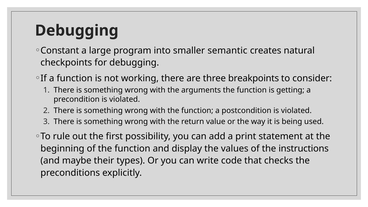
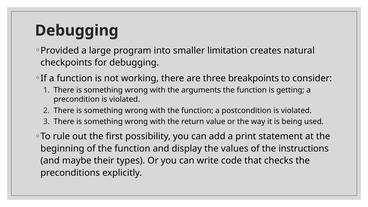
Constant: Constant -> Provided
semantic: semantic -> limitation
